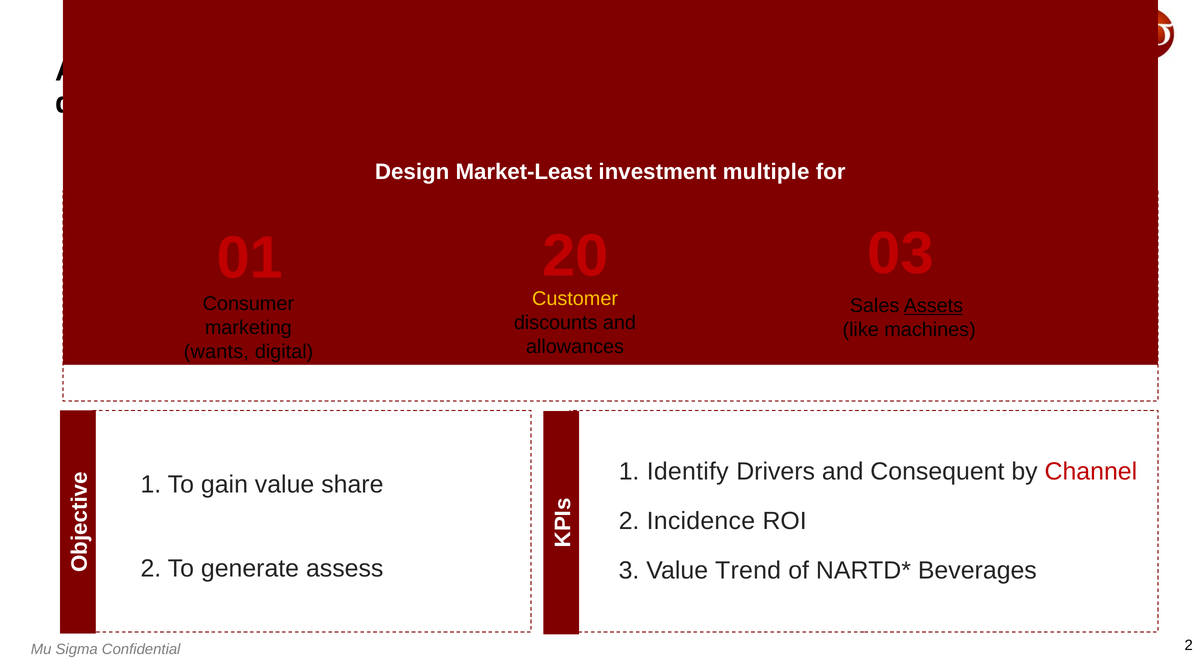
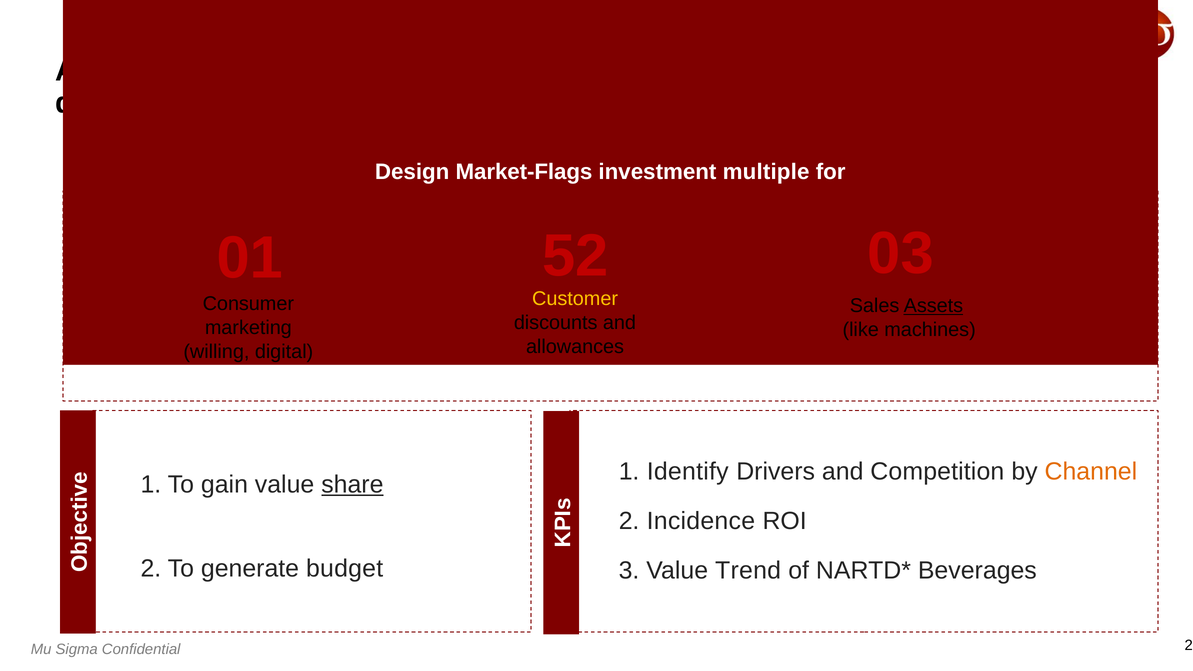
Market-Least: Market-Least -> Market-Flags
20: 20 -> 52
wants at (216, 352): wants -> willing
Consequent: Consequent -> Competition
Channel colour: red -> orange
share at (352, 484) underline: none -> present
assess: assess -> budget
